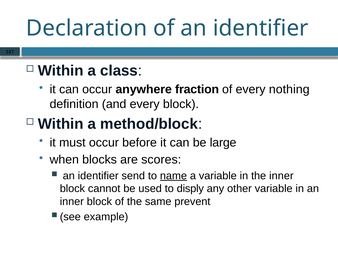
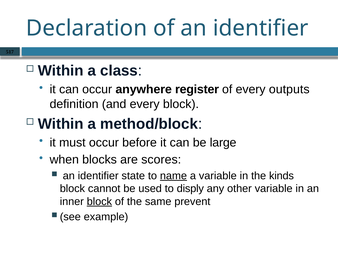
fraction: fraction -> register
nothing: nothing -> outputs
send: send -> state
the inner: inner -> kinds
block at (99, 202) underline: none -> present
